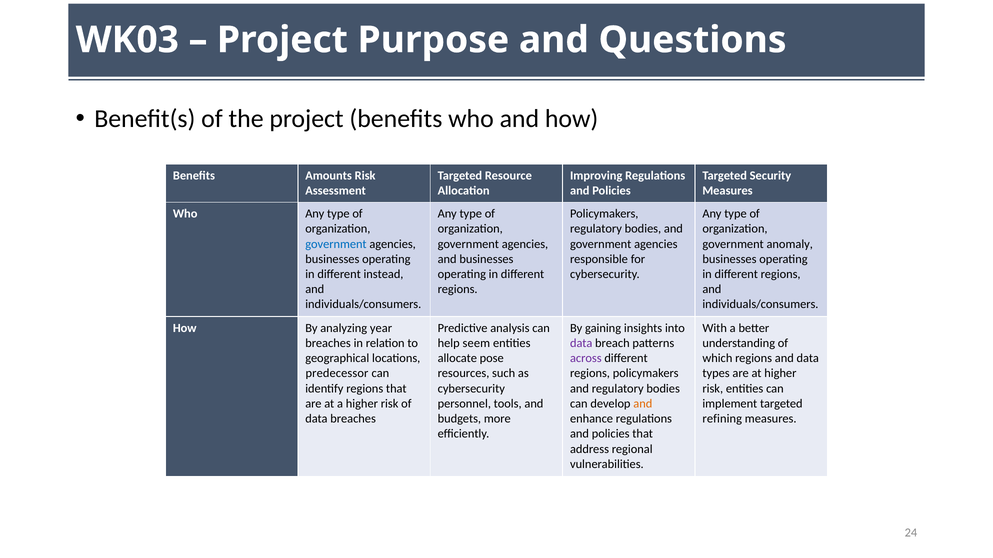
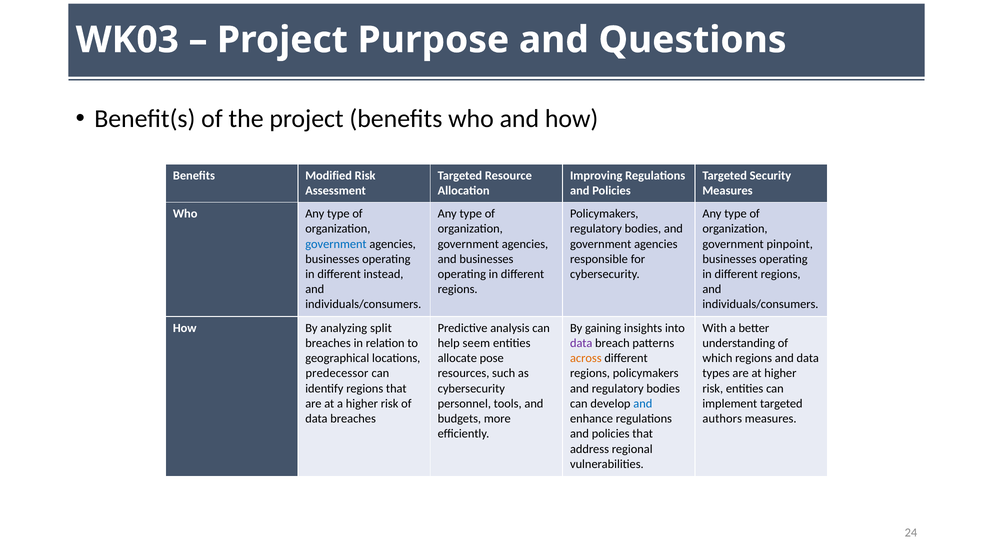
Amounts: Amounts -> Modified
anomaly: anomaly -> pinpoint
year: year -> split
across colour: purple -> orange
and at (643, 404) colour: orange -> blue
refining: refining -> authors
